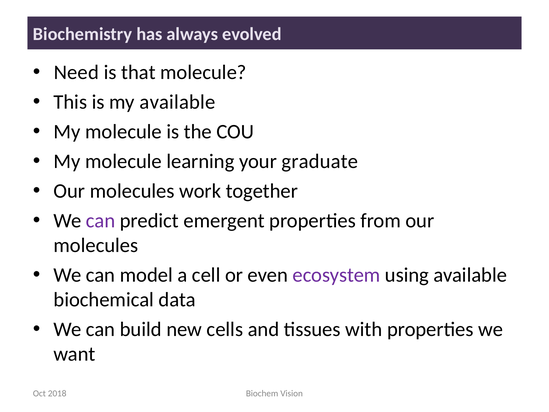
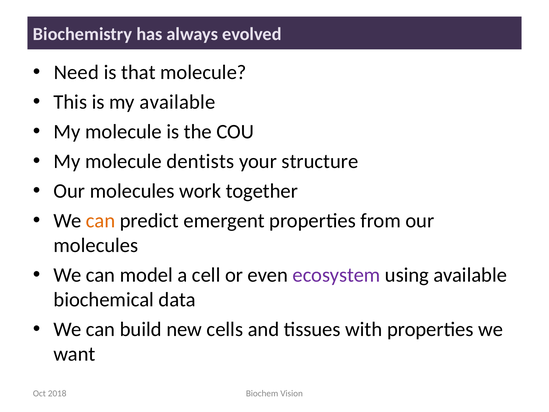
learning: learning -> dentists
graduate: graduate -> structure
can at (101, 221) colour: purple -> orange
